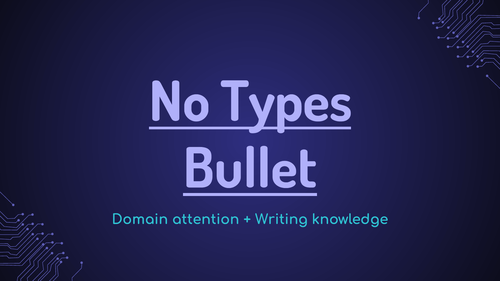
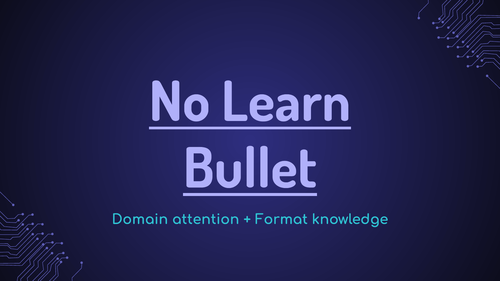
Types: Types -> Learn
Writing: Writing -> Format
